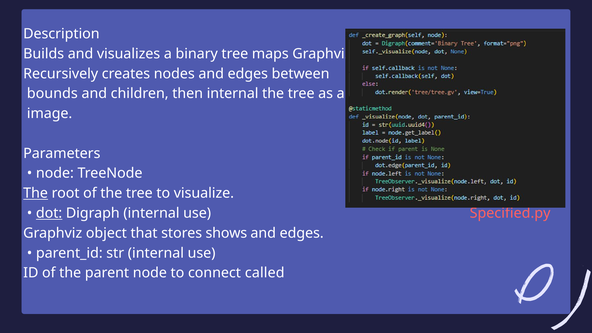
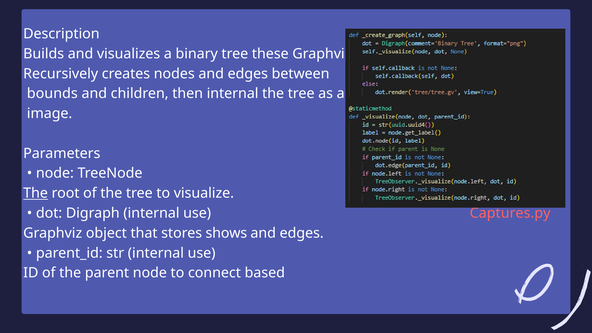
maps: maps -> these
dot underline: present -> none
Specified.py: Specified.py -> Captures.py
called: called -> based
